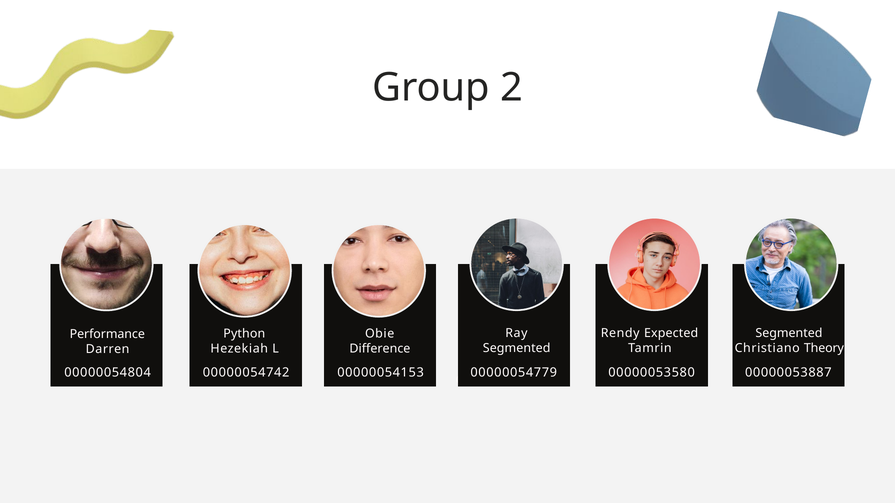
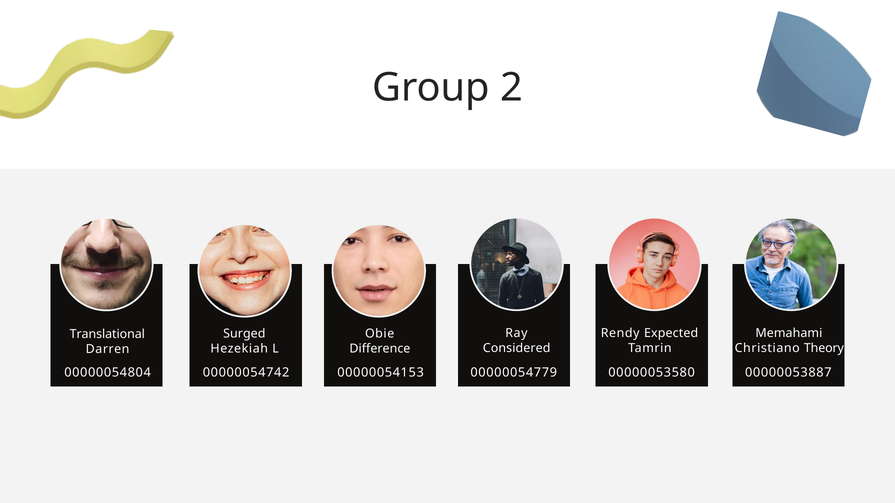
Segmented at (789, 334): Segmented -> Memahami
Python: Python -> Surged
Performance: Performance -> Translational
Segmented at (517, 349): Segmented -> Considered
